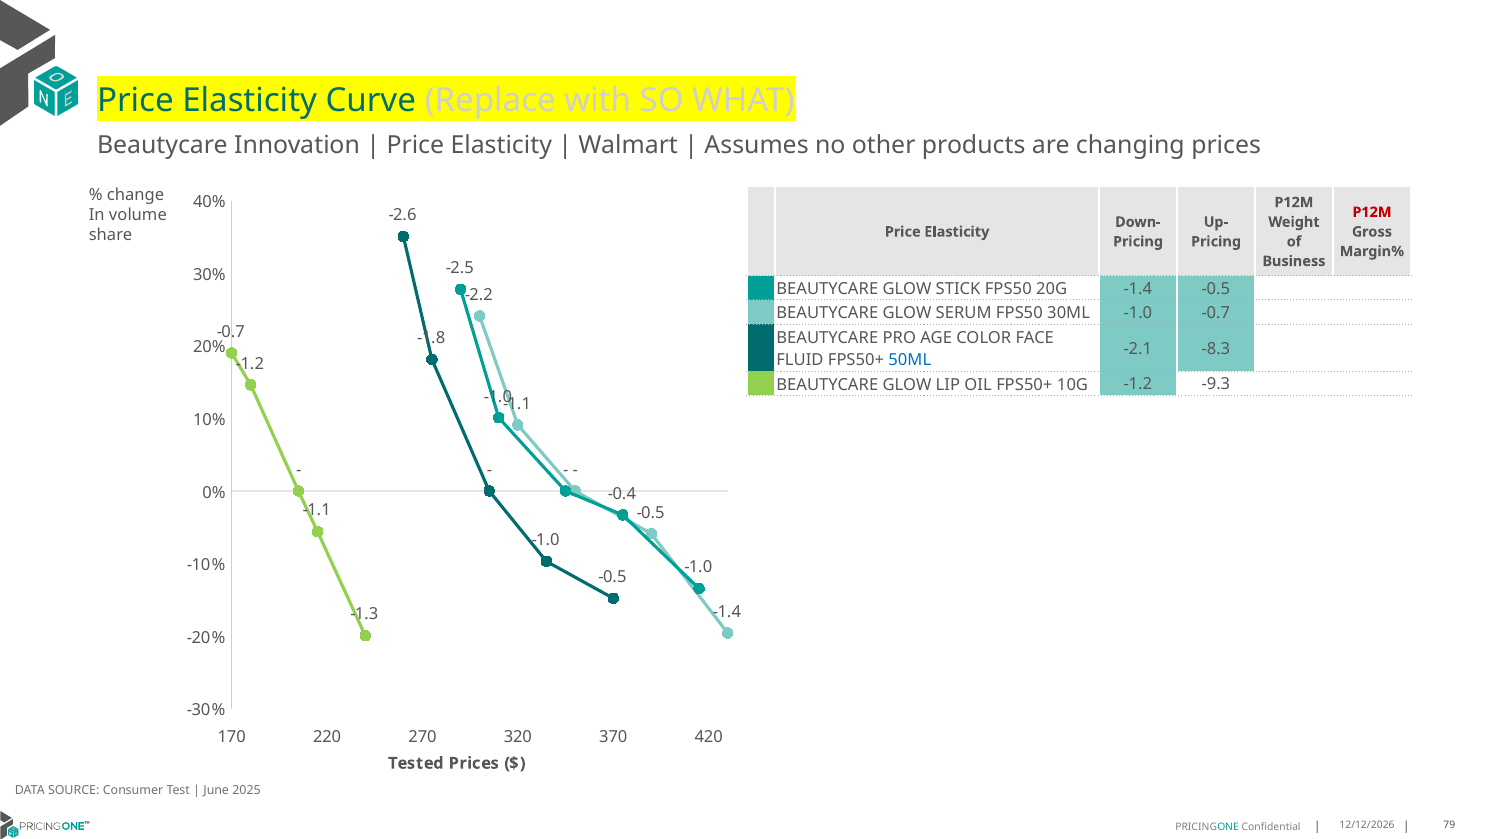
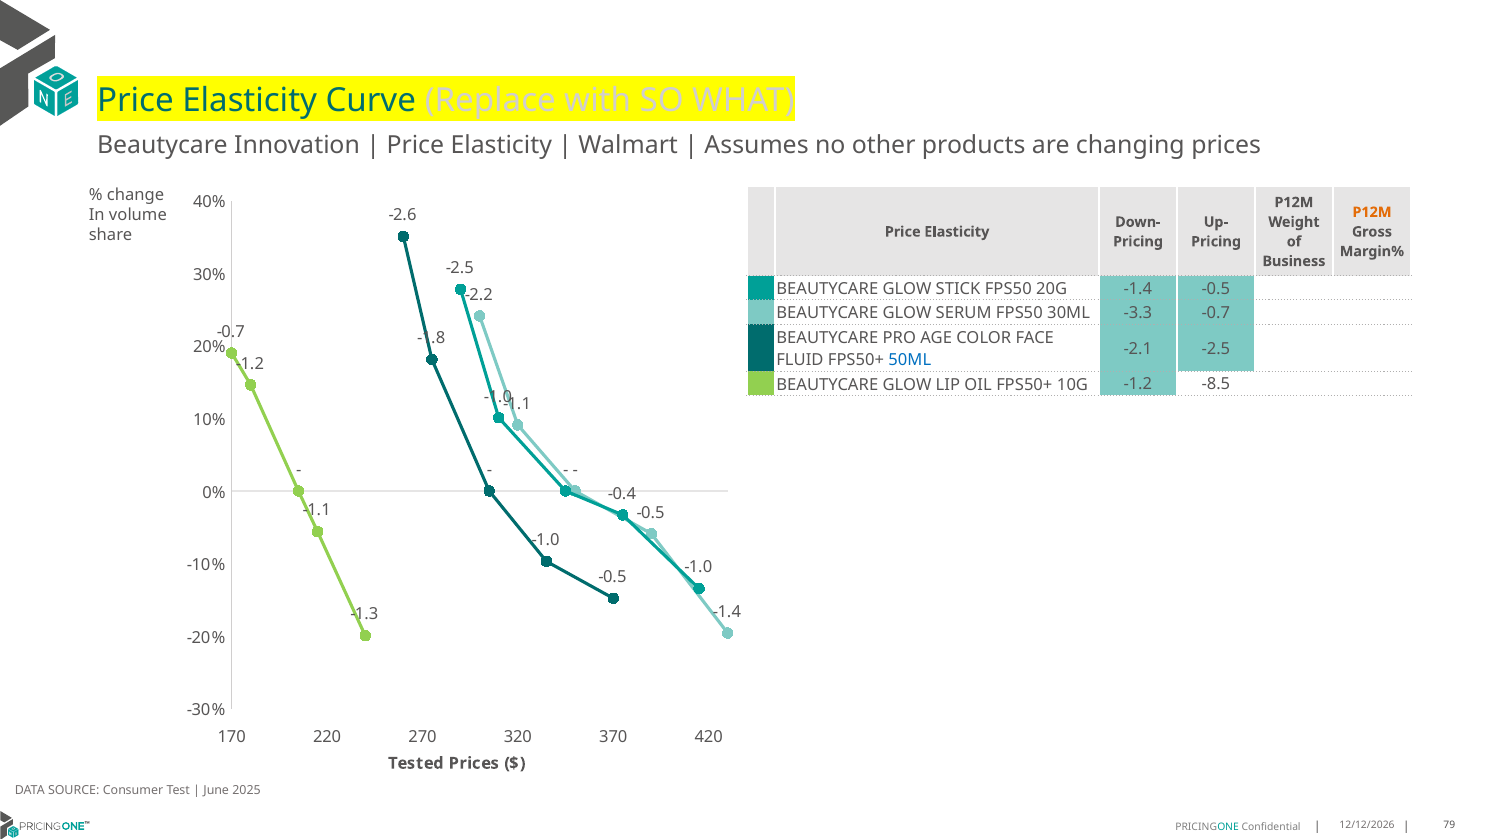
P12M at (1372, 212) colour: red -> orange
30ML -1.0: -1.0 -> -3.3
-2.1 -8.3: -8.3 -> -2.5
-9.3: -9.3 -> -8.5
